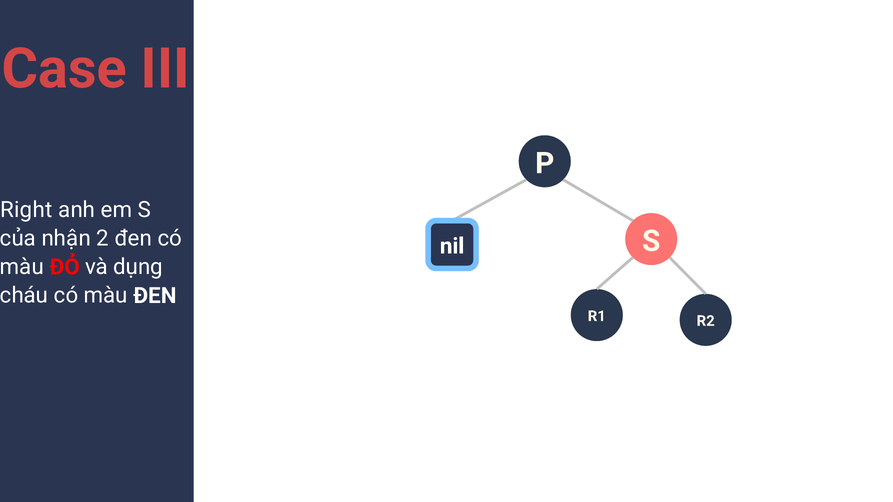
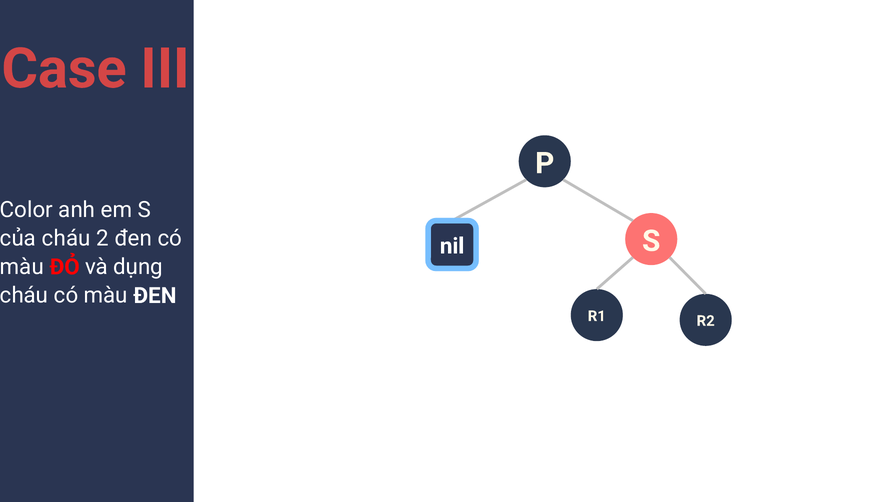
Right: Right -> Color
của nhận: nhận -> cháu
